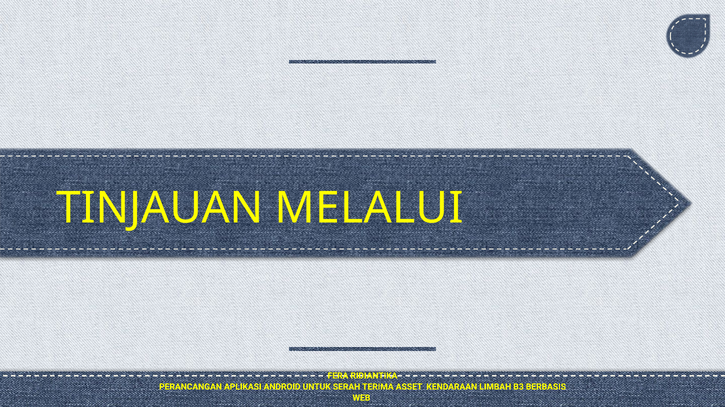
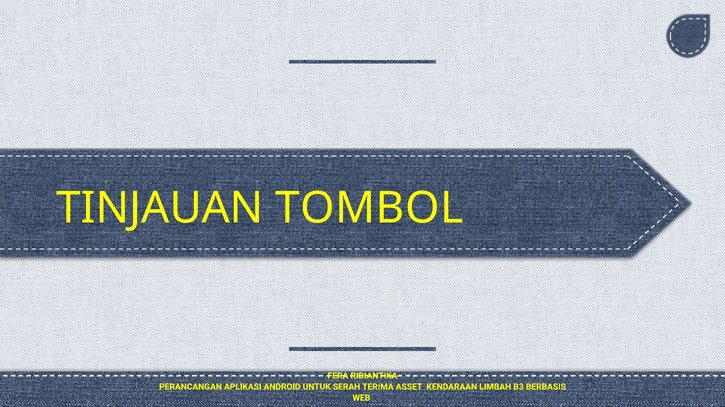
MELALUI: MELALUI -> TOMBOL
